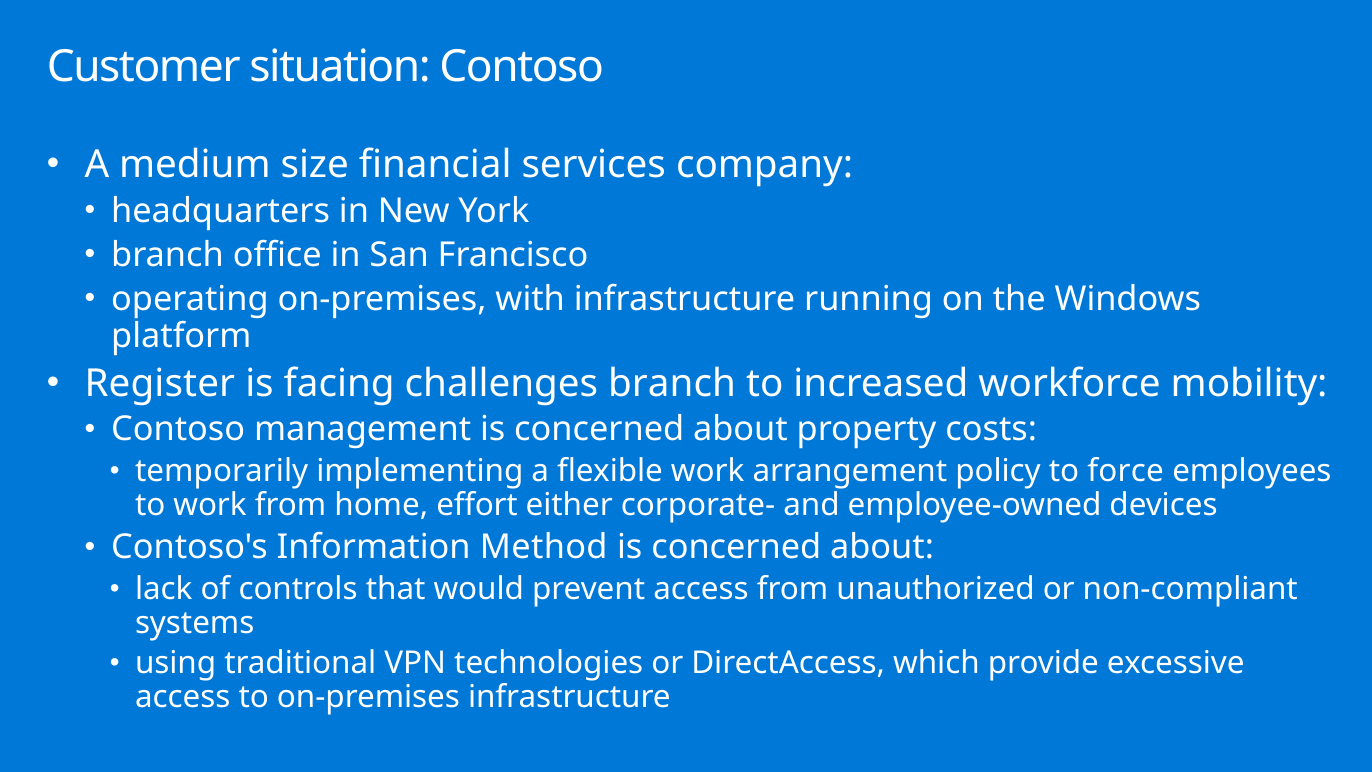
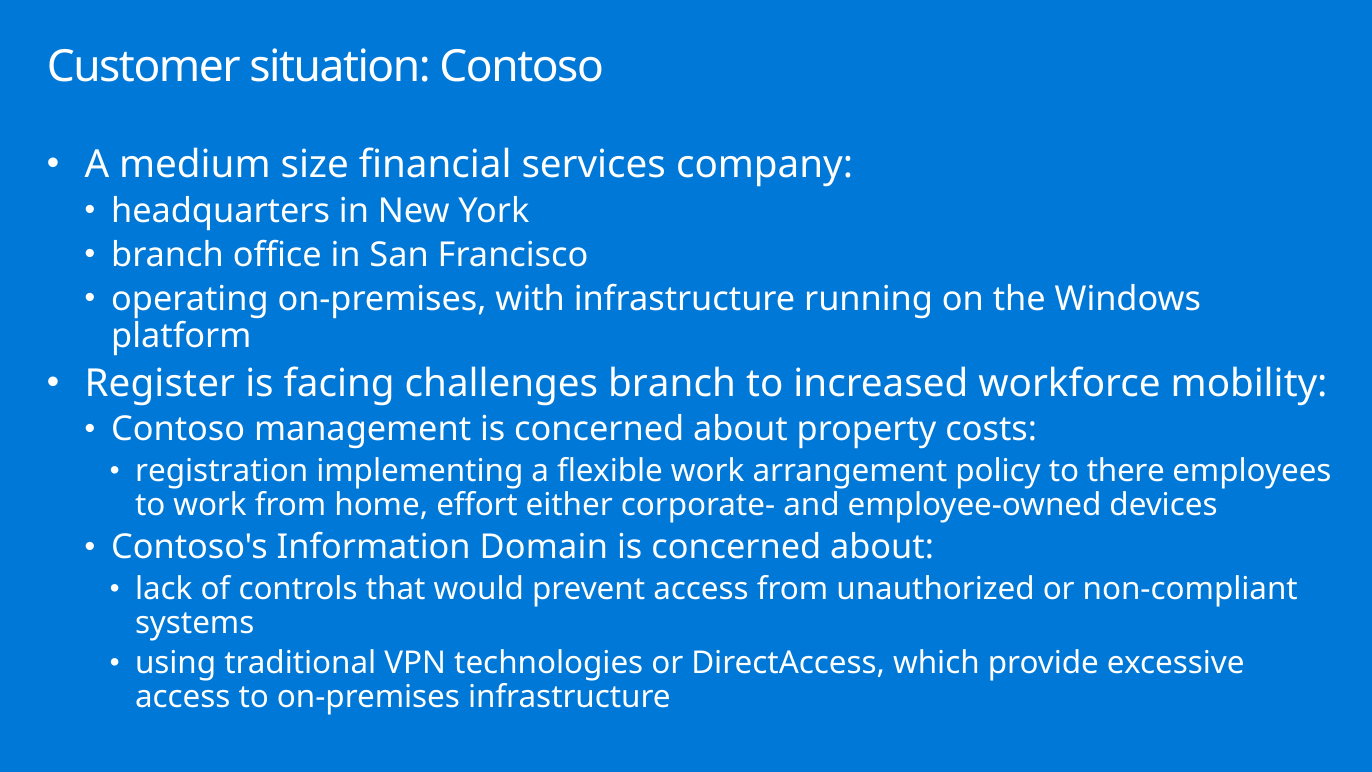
temporarily: temporarily -> registration
force: force -> there
Method: Method -> Domain
